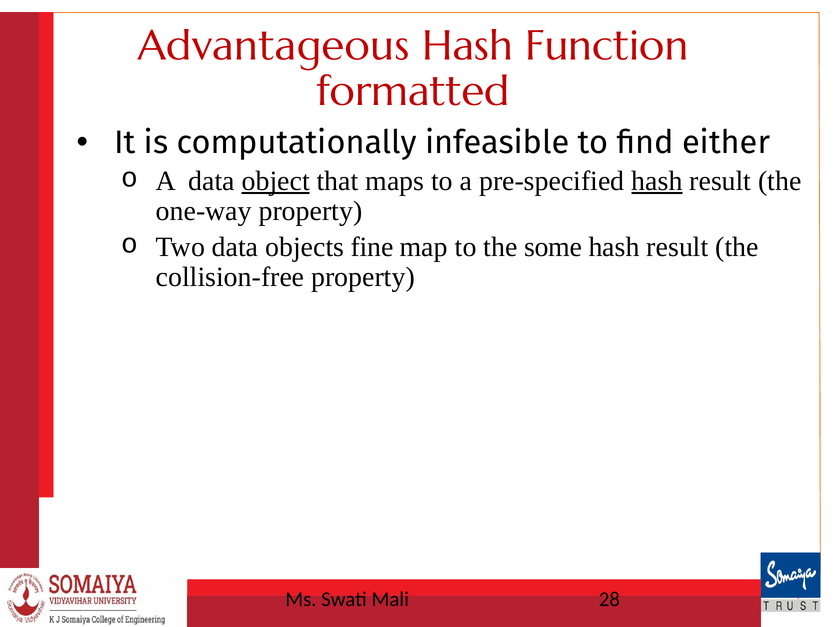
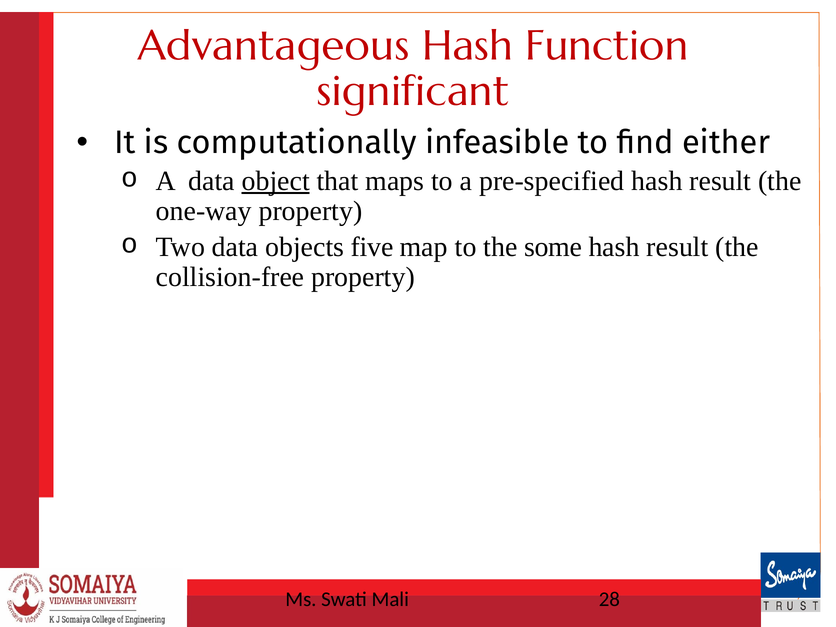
formatted: formatted -> significant
hash at (657, 181) underline: present -> none
fine: fine -> five
